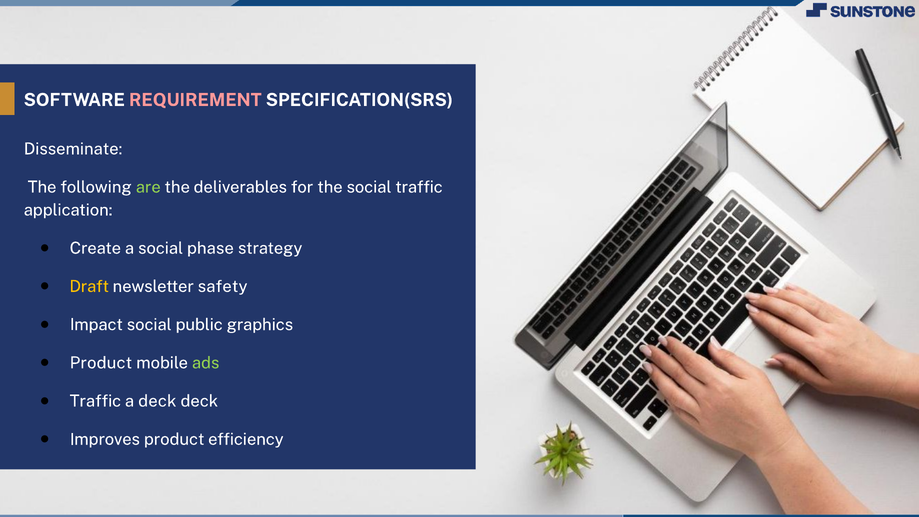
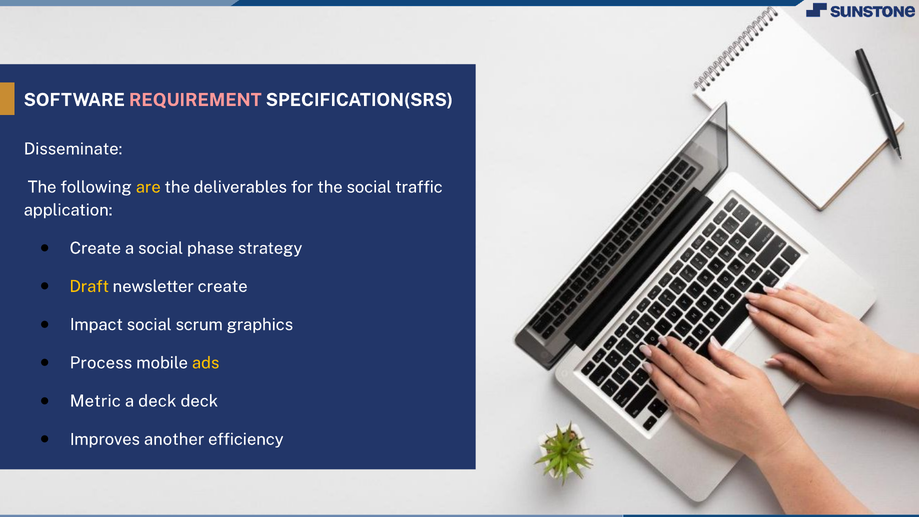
are colour: light green -> yellow
newsletter safety: safety -> create
public: public -> scrum
Product at (101, 363): Product -> Process
ads colour: light green -> yellow
Traffic at (95, 401): Traffic -> Metric
Improves product: product -> another
